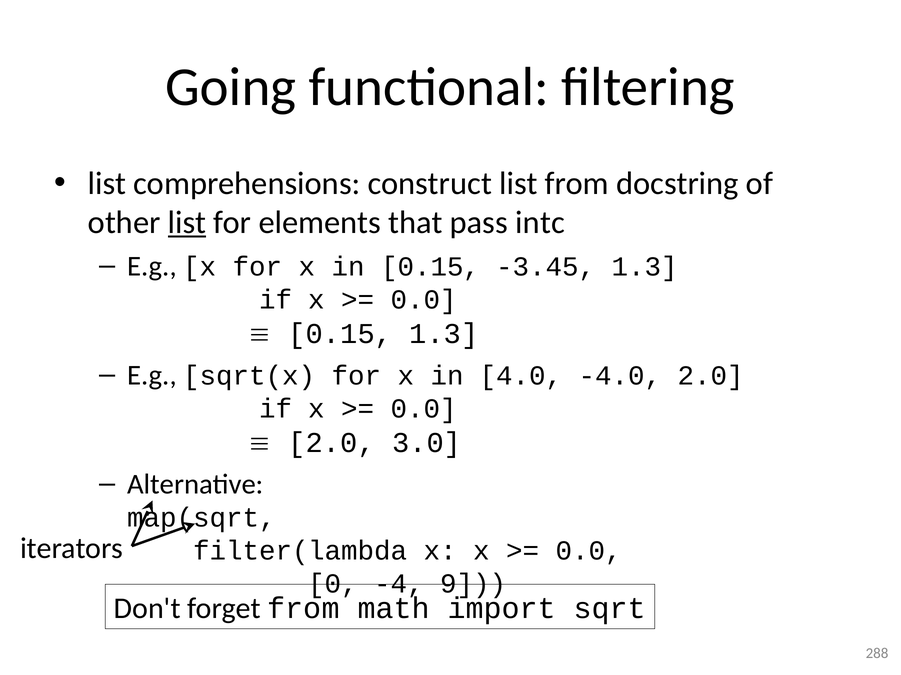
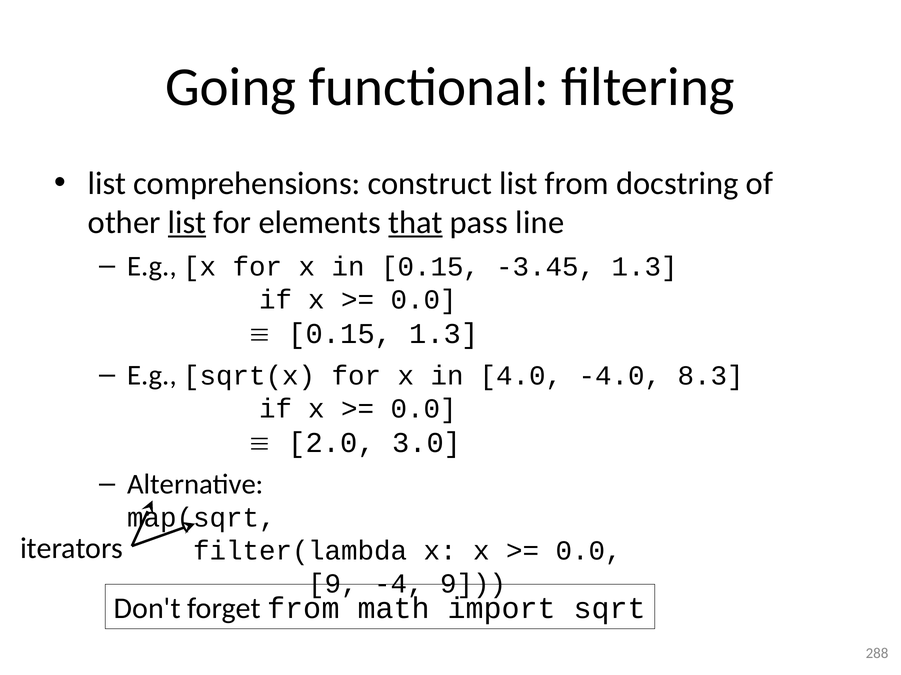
that underline: none -> present
intc: intc -> line
-4.0 2.0: 2.0 -> 8.3
0 at (333, 584): 0 -> 9
